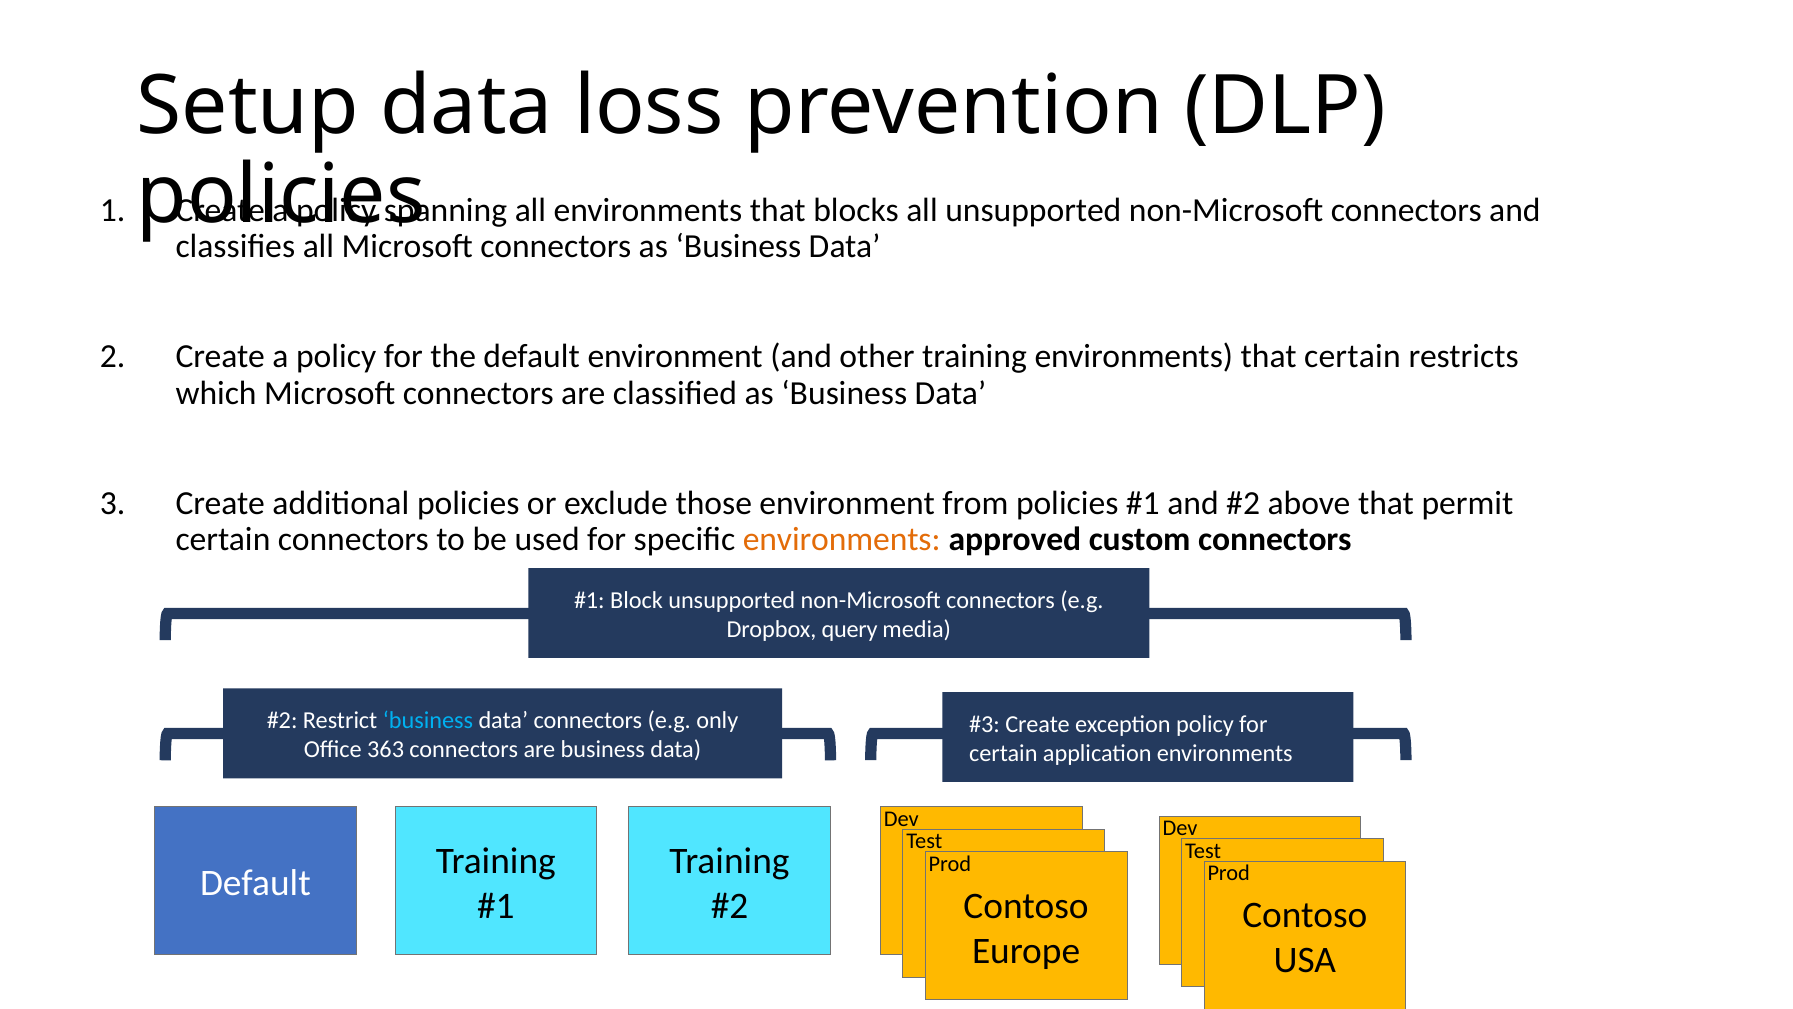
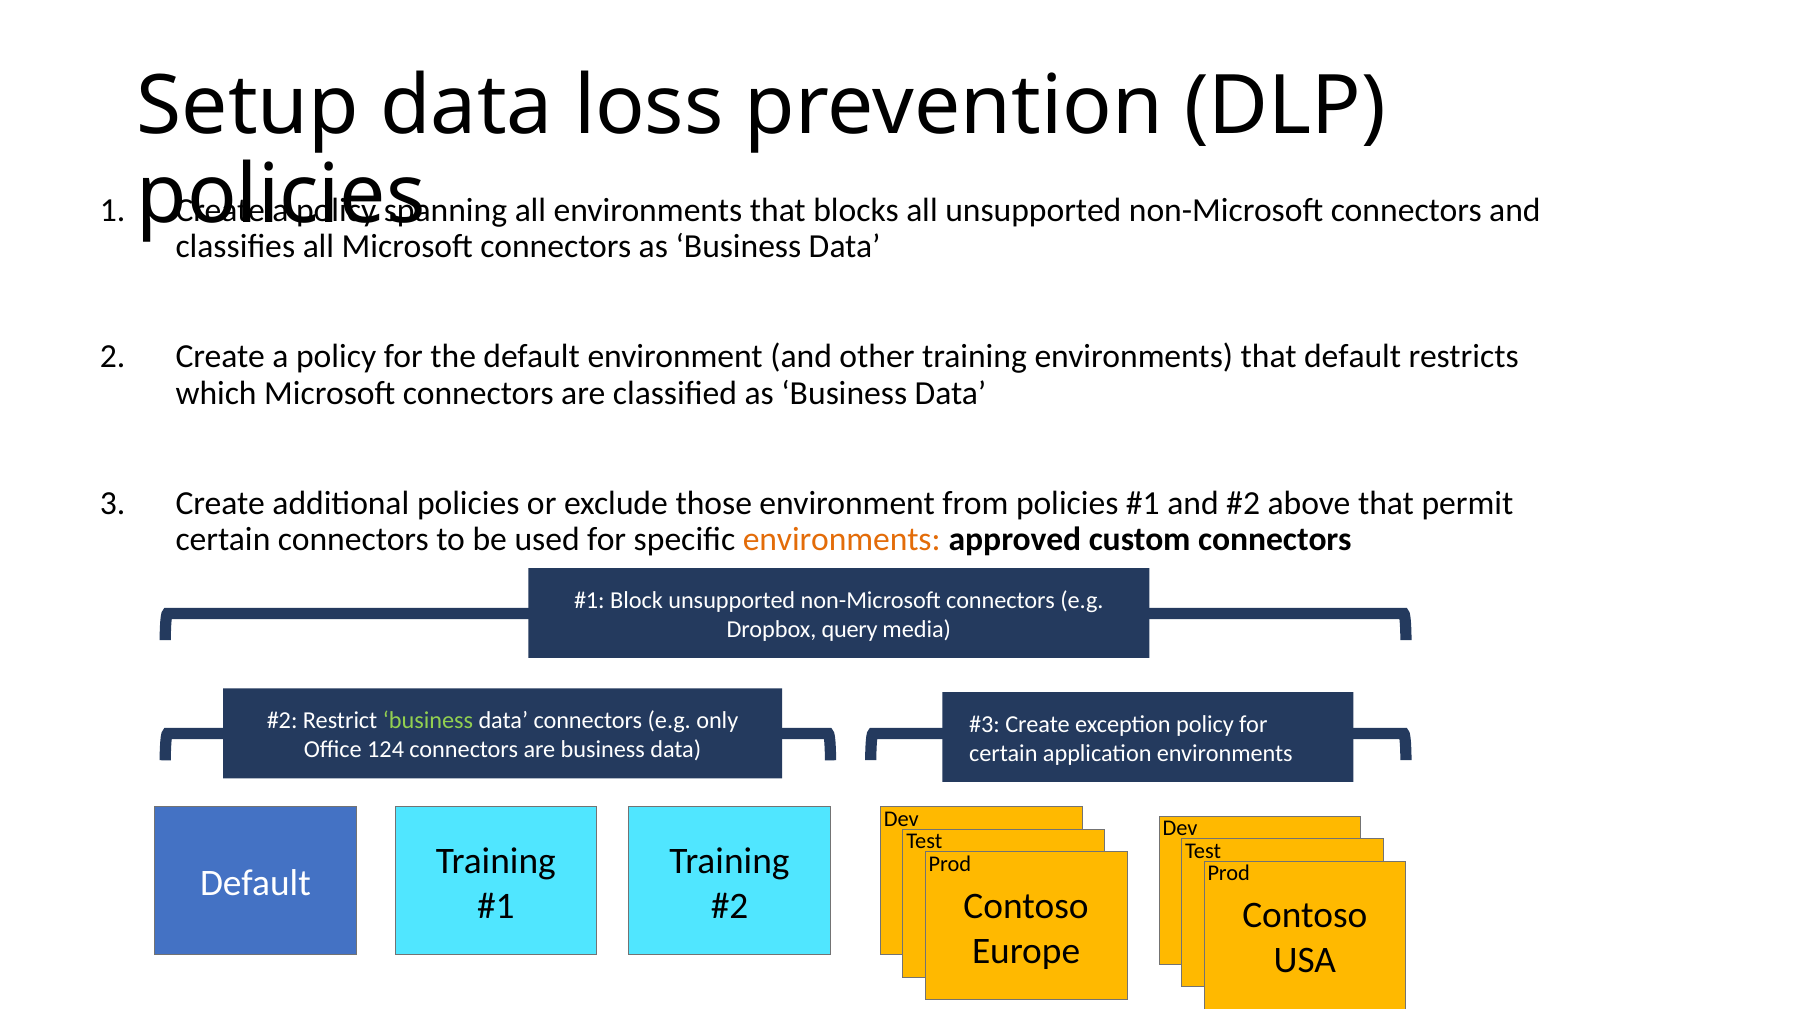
that certain: certain -> default
business at (428, 720) colour: light blue -> light green
363: 363 -> 124
